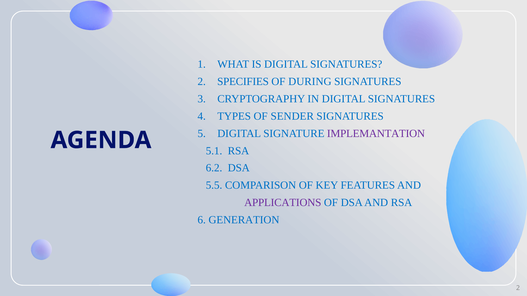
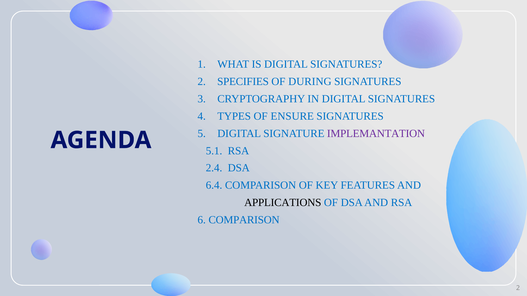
SENDER: SENDER -> ENSURE
6.2: 6.2 -> 2.4
5.5: 5.5 -> 6.4
APPLICATIONS colour: purple -> black
6 GENERATION: GENERATION -> COMPARISON
